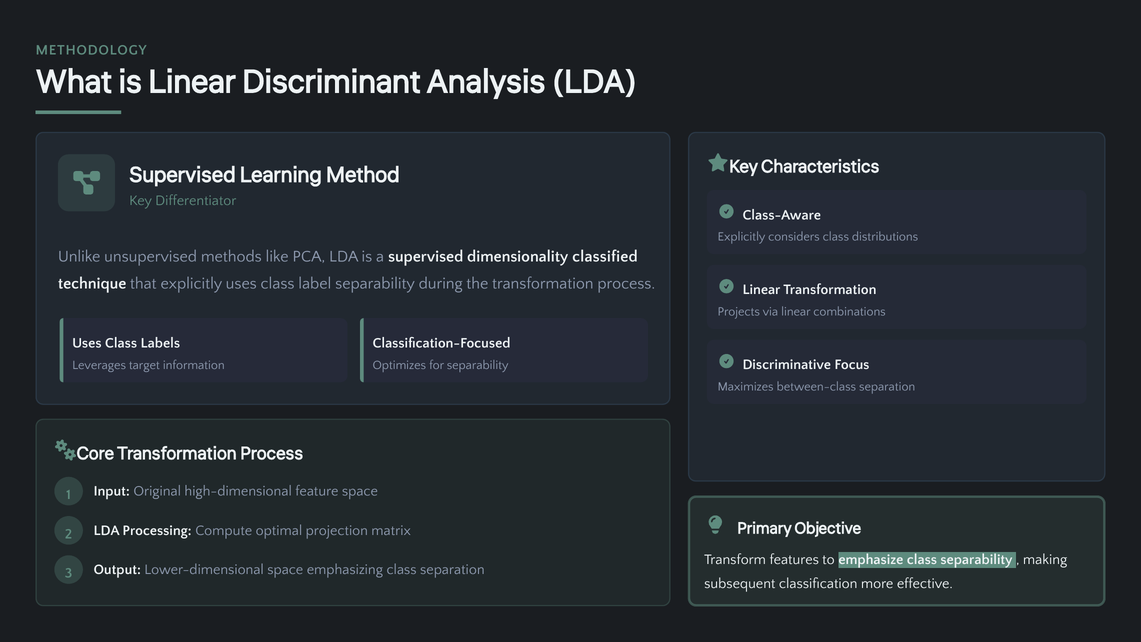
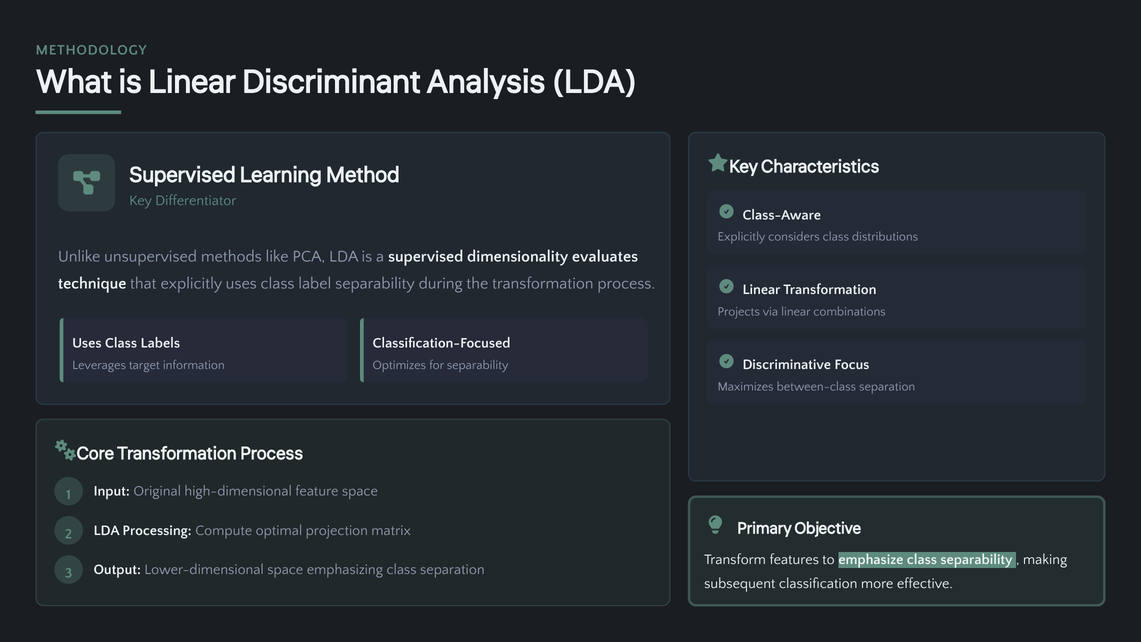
classified: classified -> evaluates
